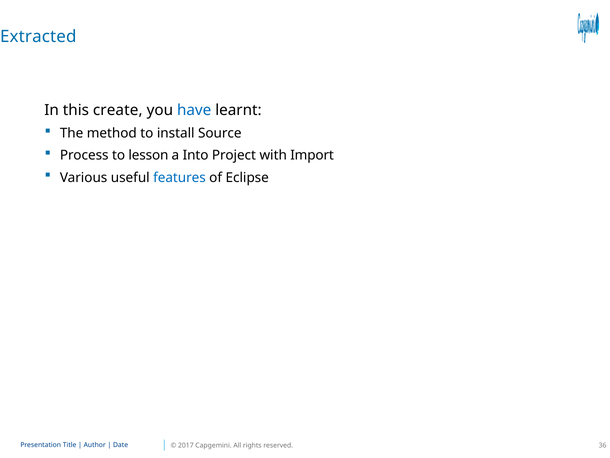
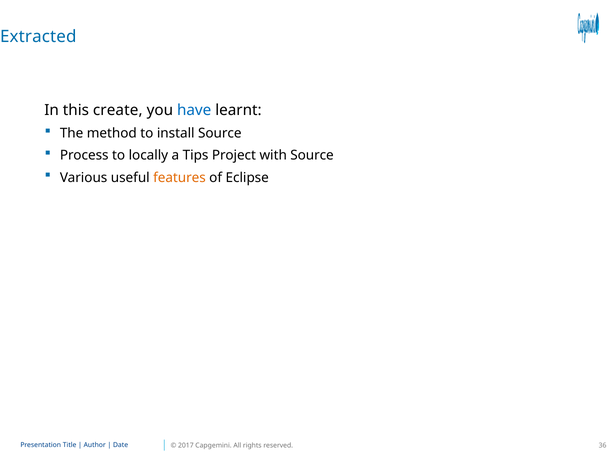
lesson: lesson -> locally
Into: Into -> Tips
with Import: Import -> Source
features colour: blue -> orange
